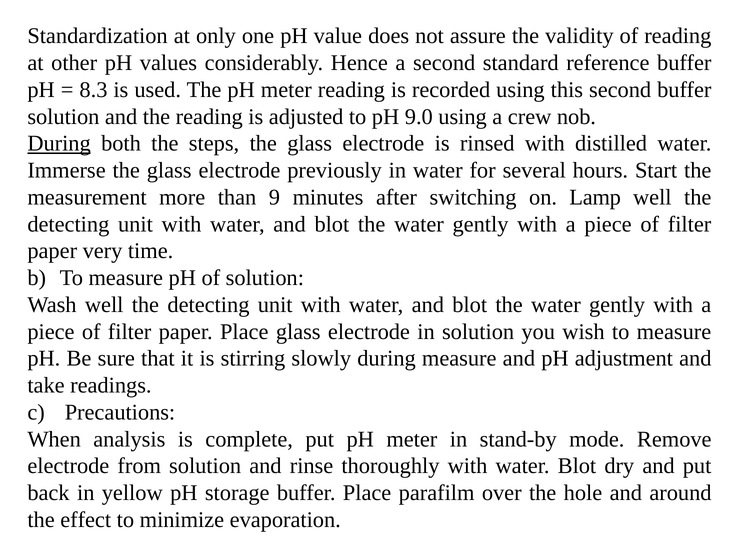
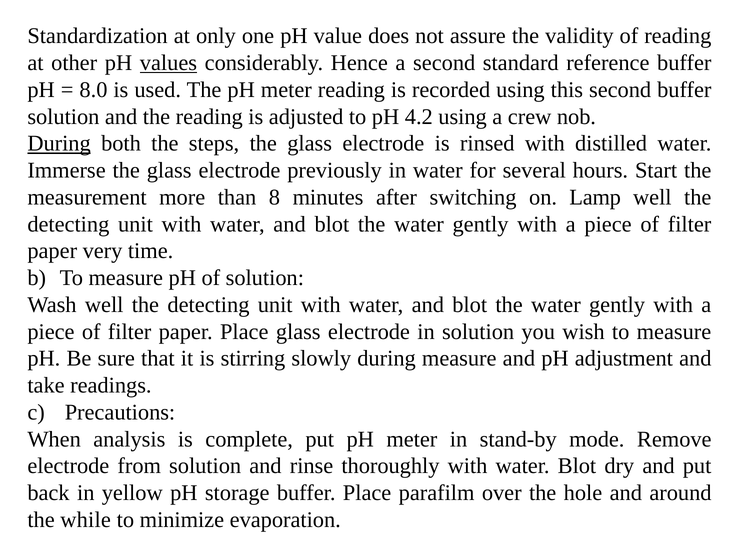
values underline: none -> present
8.3: 8.3 -> 8.0
9.0: 9.0 -> 4.2
9: 9 -> 8
effect: effect -> while
